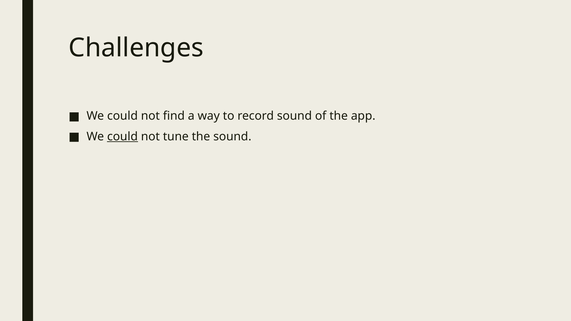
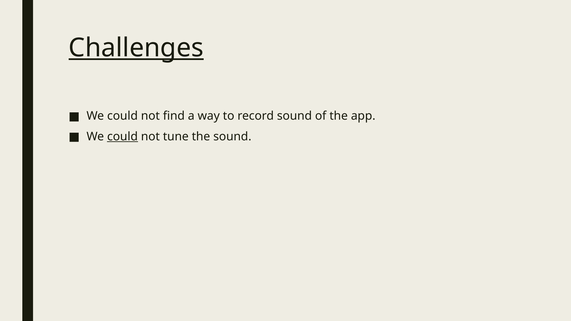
Challenges underline: none -> present
